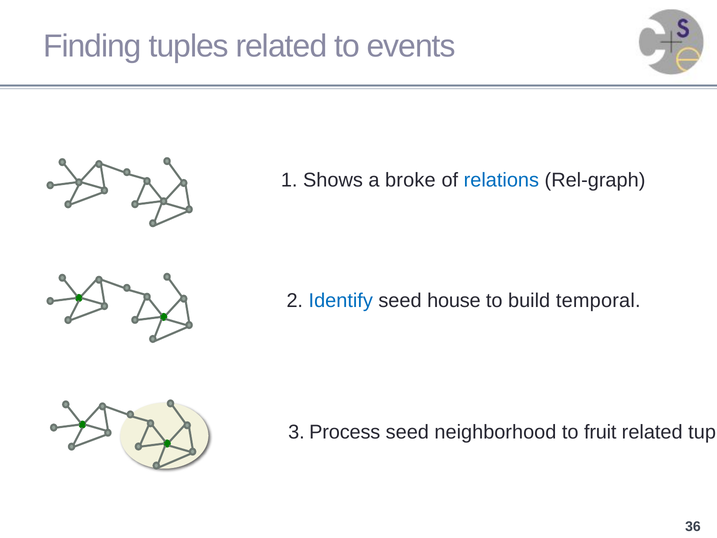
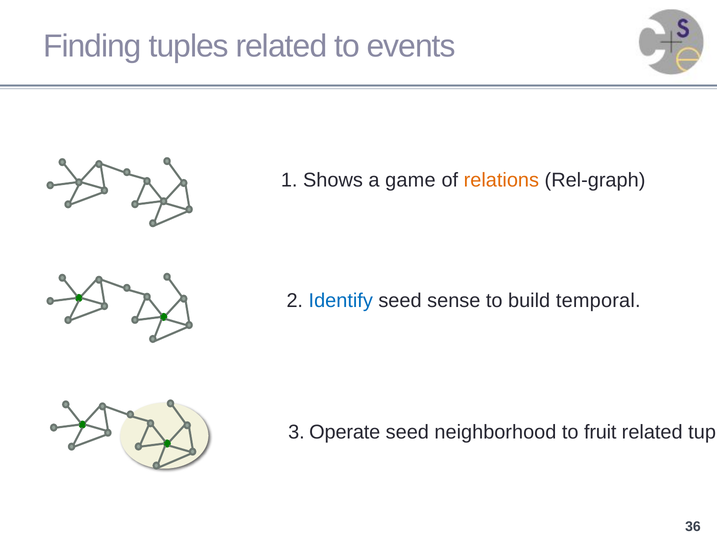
broke: broke -> game
relations colour: blue -> orange
house: house -> sense
Process: Process -> Operate
